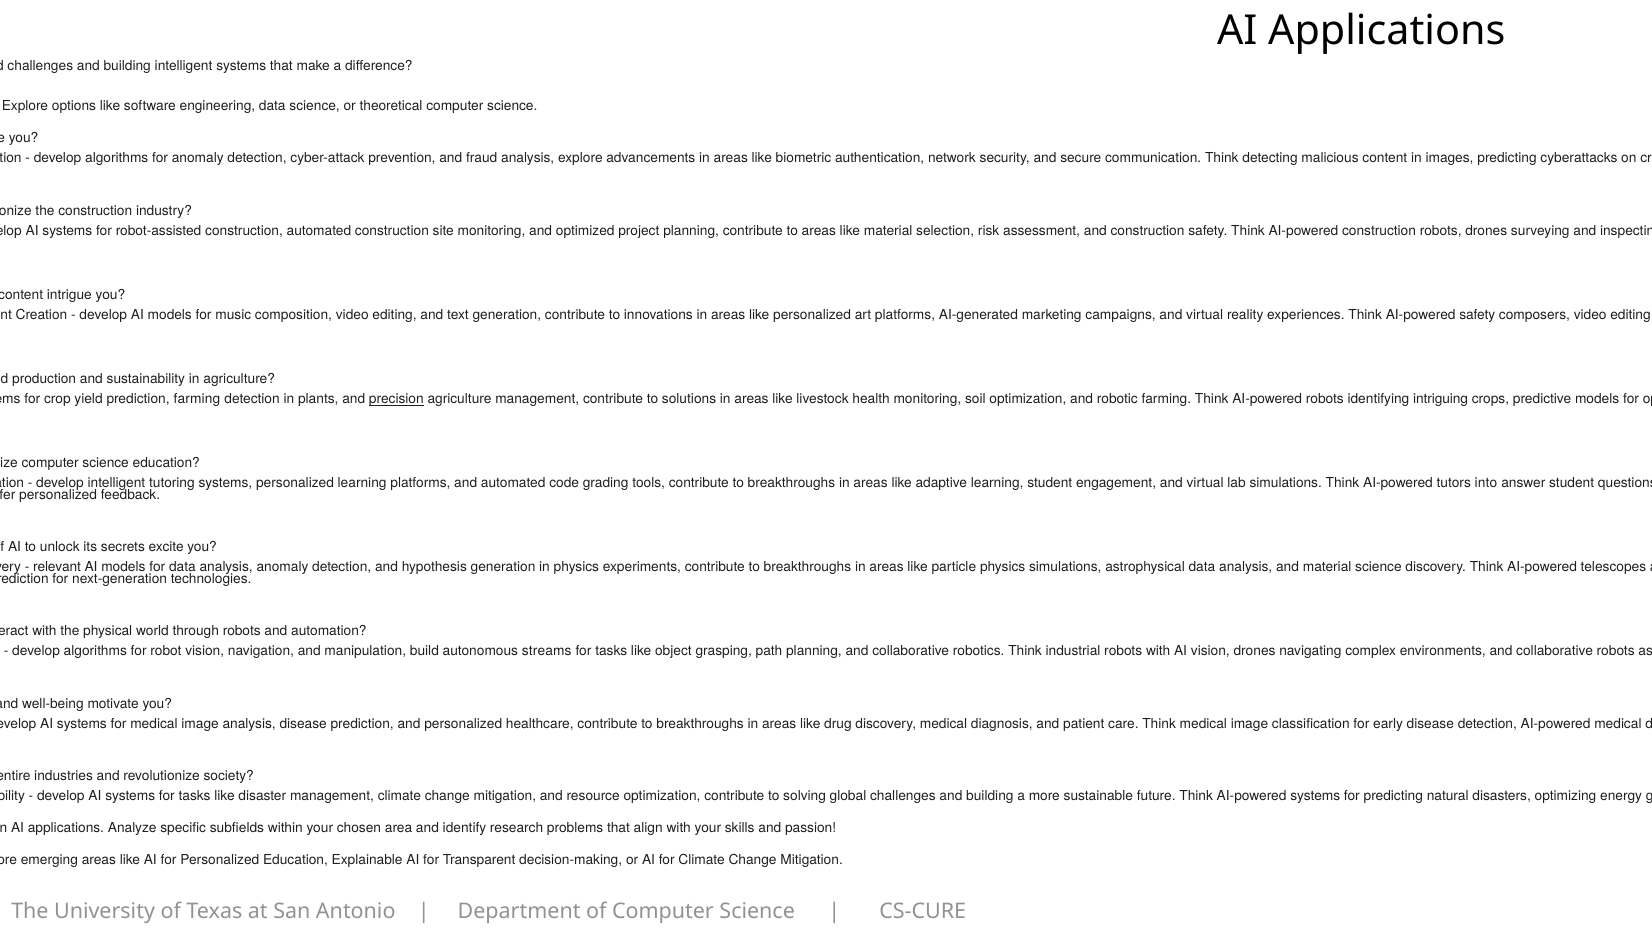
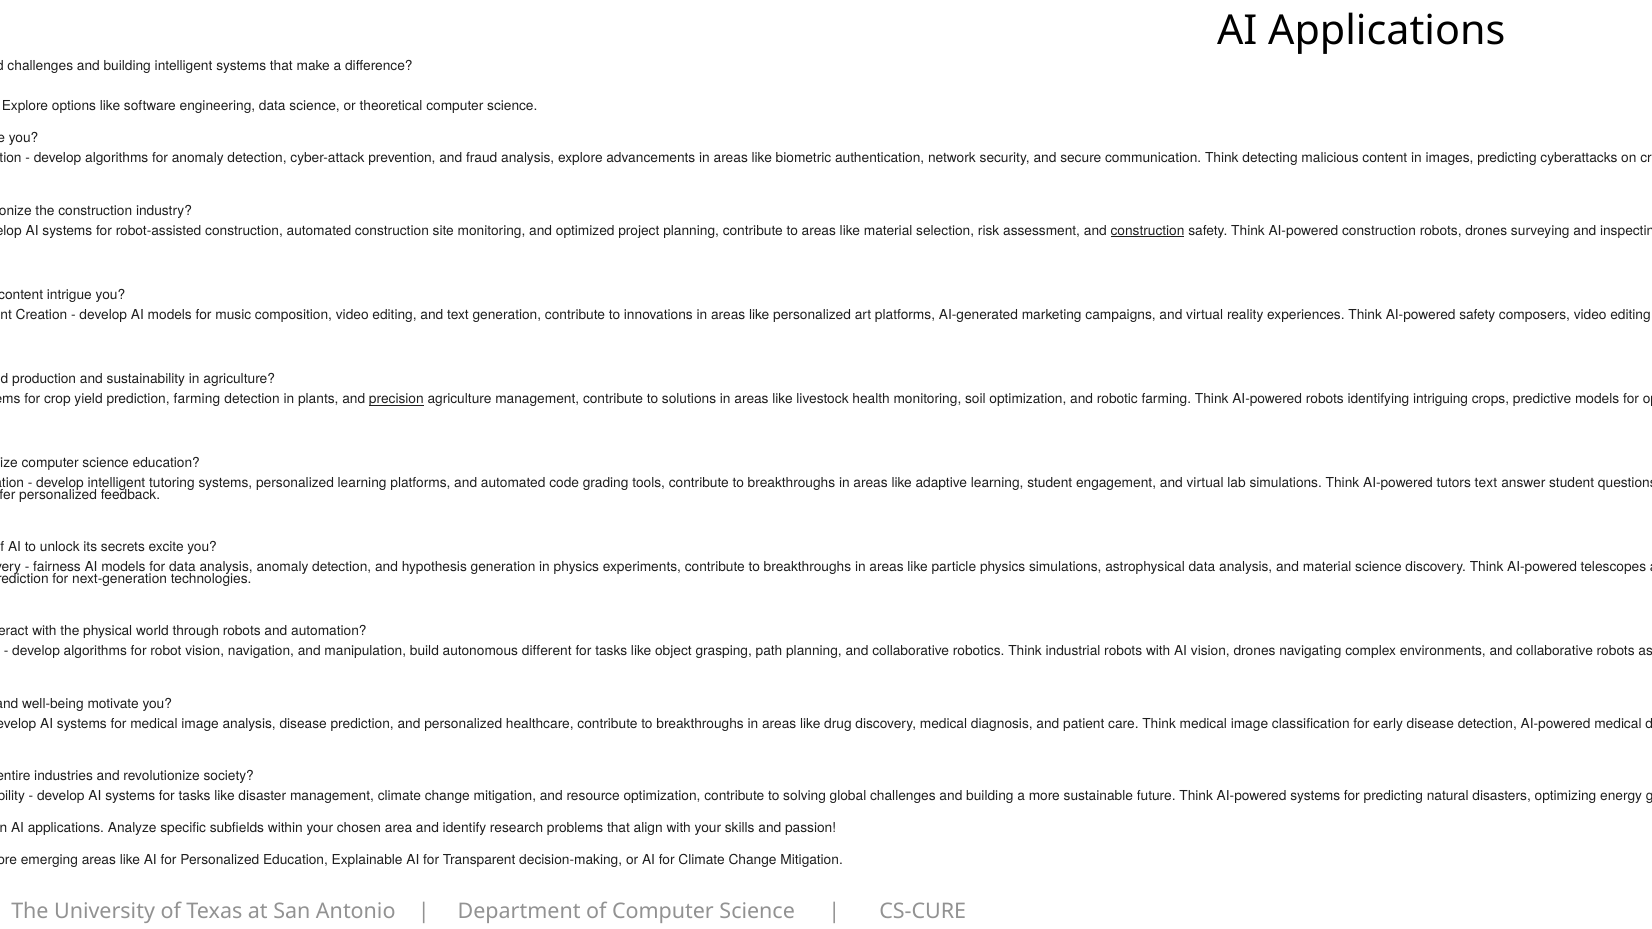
construction at (1148, 231) underline: none -> present
tutors into: into -> text
relevant: relevant -> fairness
streams: streams -> different
